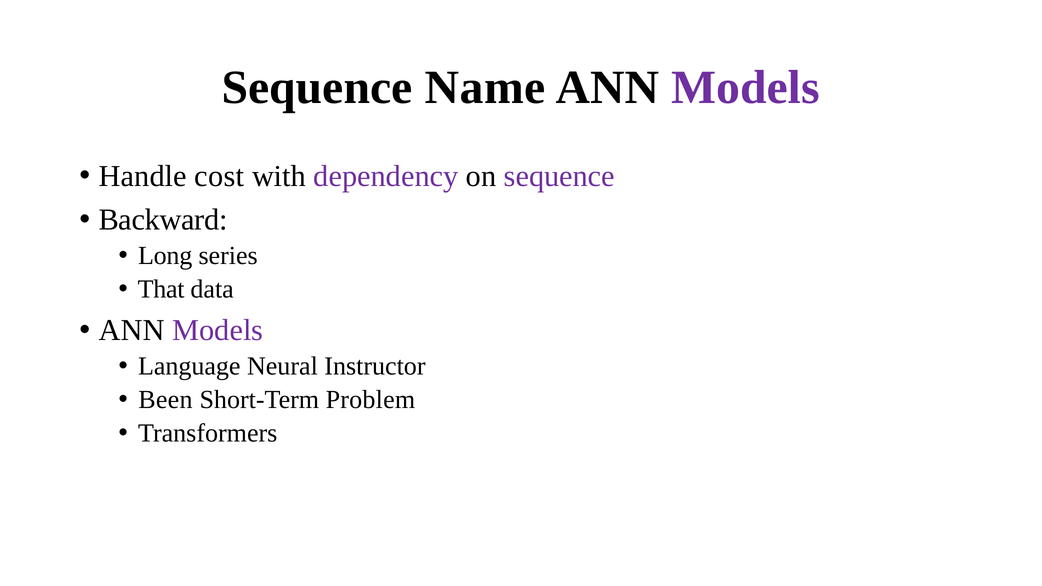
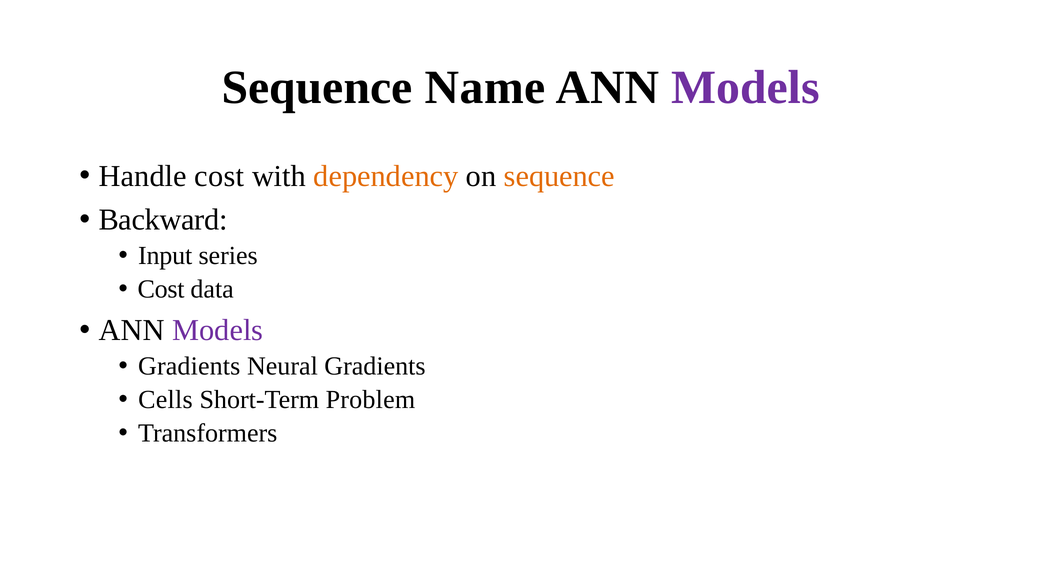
dependency colour: purple -> orange
sequence at (559, 176) colour: purple -> orange
Long: Long -> Input
That at (161, 289): That -> Cost
Language at (189, 366): Language -> Gradients
Neural Instructor: Instructor -> Gradients
Been: Been -> Cells
